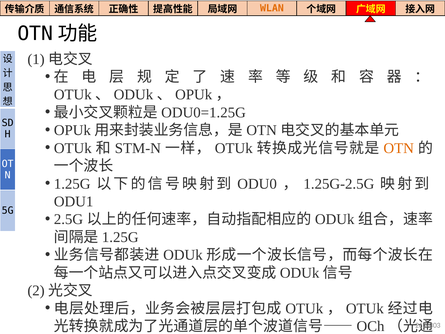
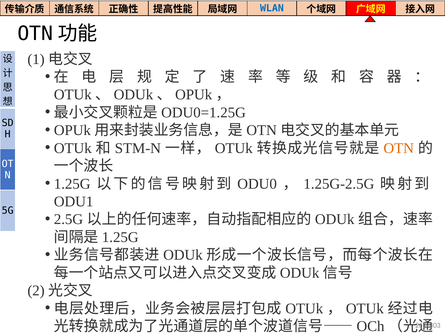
WLAN colour: orange -> blue
